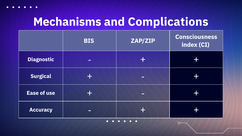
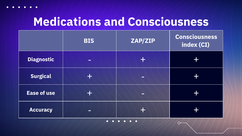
Mechanisms: Mechanisms -> Medications
and Complications: Complications -> Consciousness
